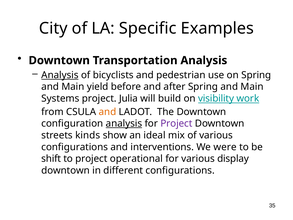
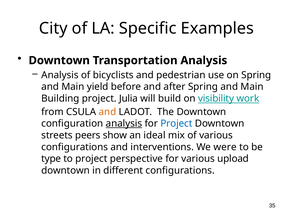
Analysis at (60, 75) underline: present -> none
Systems: Systems -> Building
Project at (176, 123) colour: purple -> blue
kinds: kinds -> peers
shift: shift -> type
operational: operational -> perspective
display: display -> upload
